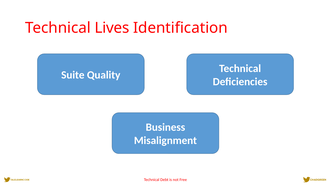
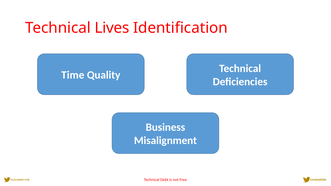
Suite: Suite -> Time
